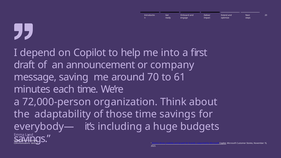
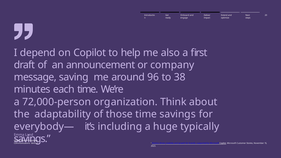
into: into -> also
70: 70 -> 96
61: 61 -> 38
budgets: budgets -> typically
